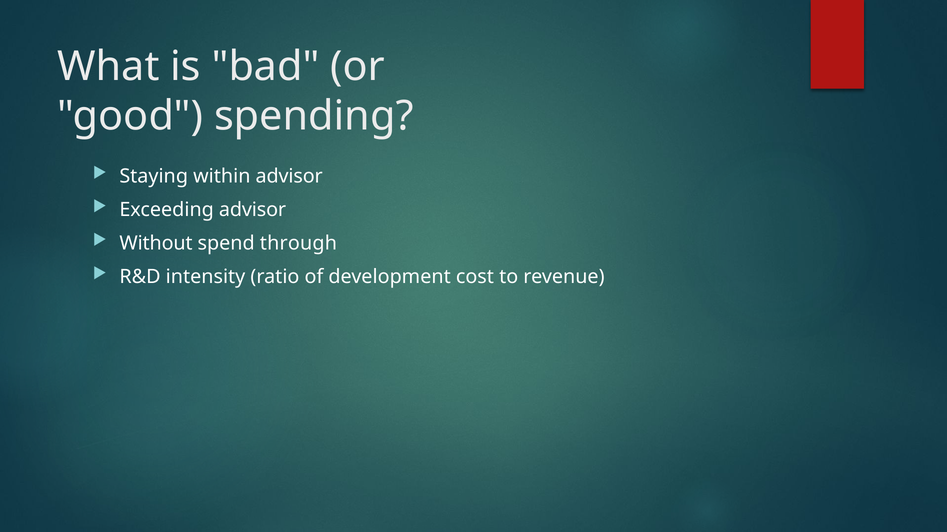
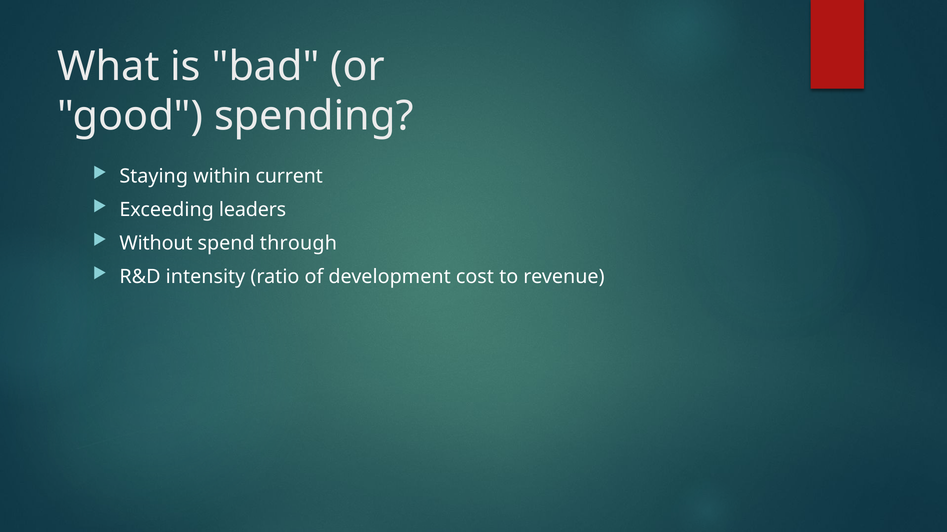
within advisor: advisor -> current
Exceeding advisor: advisor -> leaders
